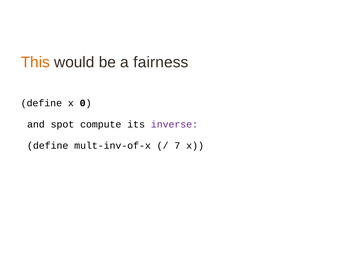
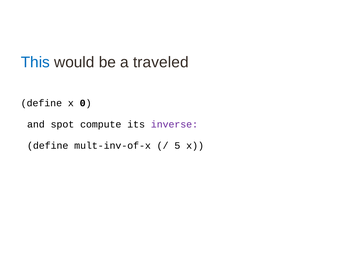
This colour: orange -> blue
fairness: fairness -> traveled
7: 7 -> 5
